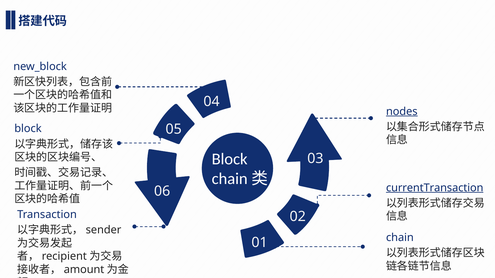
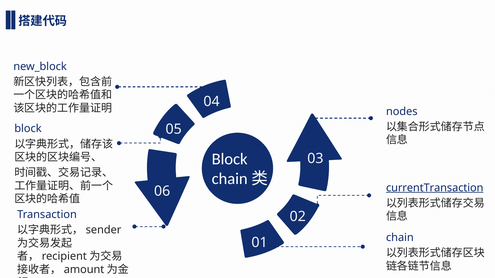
nodes underline: present -> none
